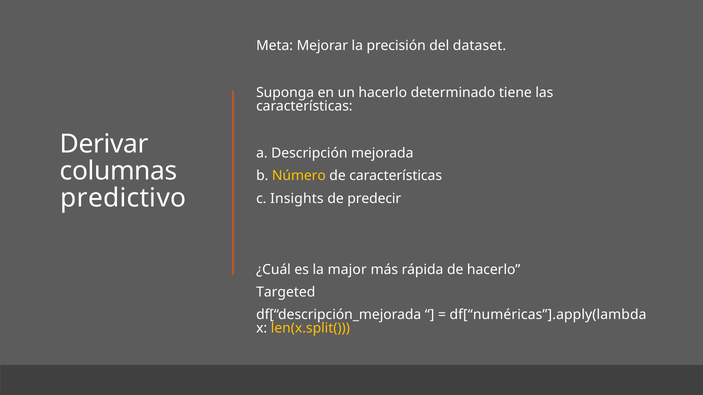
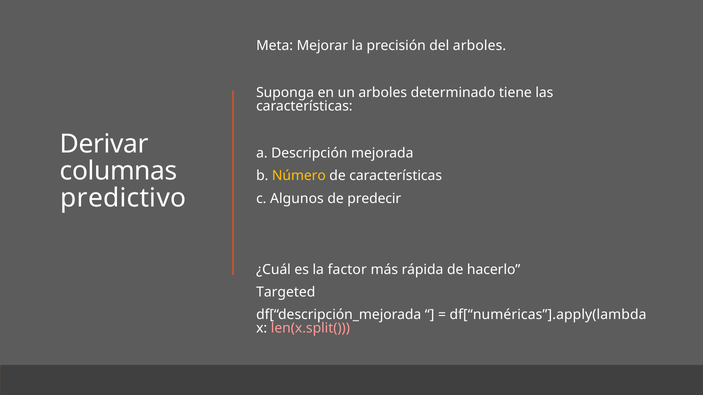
del dataset: dataset -> arboles
un hacerlo: hacerlo -> arboles
Insights: Insights -> Algunos
major: major -> factor
len(x.split( colour: yellow -> pink
